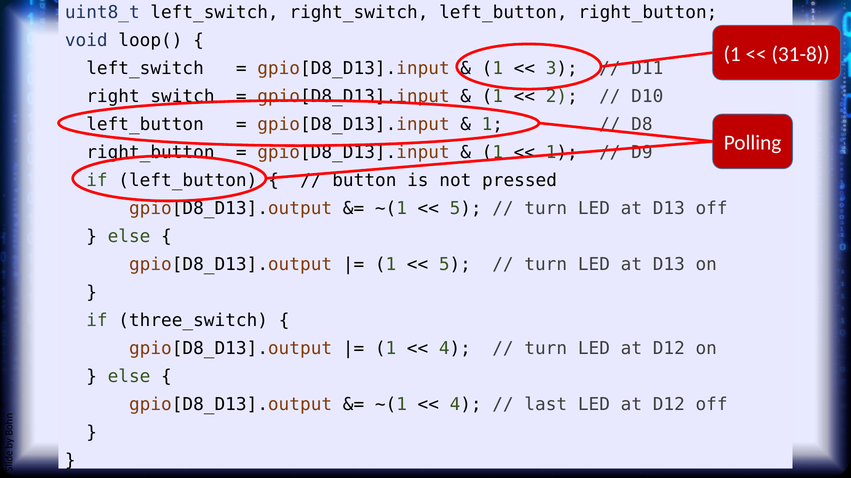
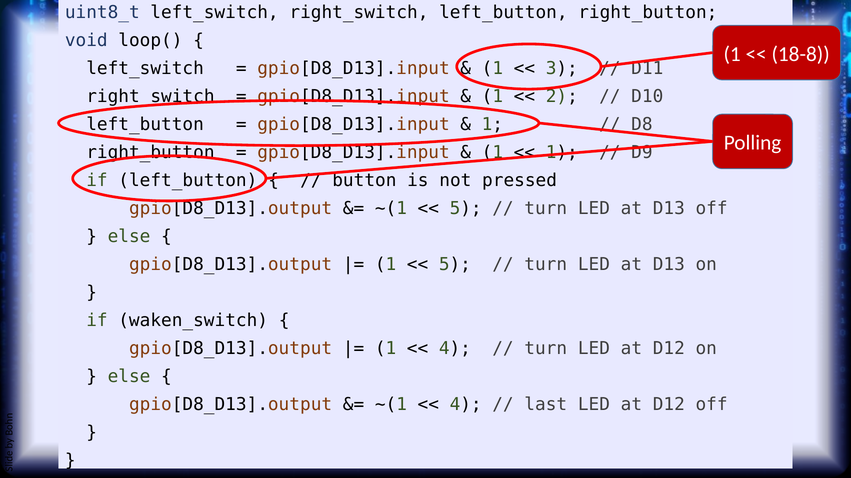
31-8: 31-8 -> 18-8
three_switch: three_switch -> waken_switch
